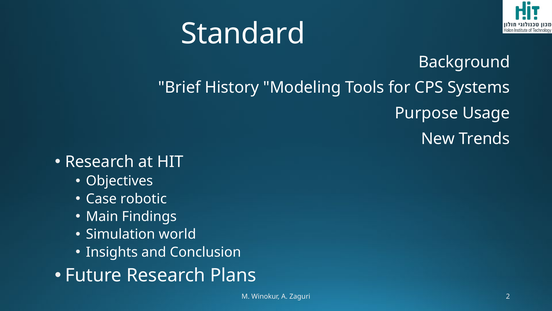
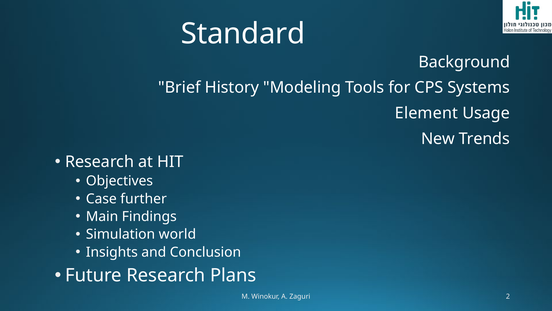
Purpose: Purpose -> Element
robotic: robotic -> further
